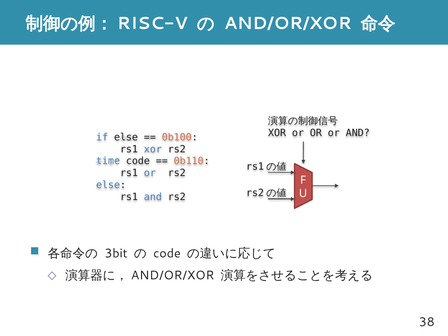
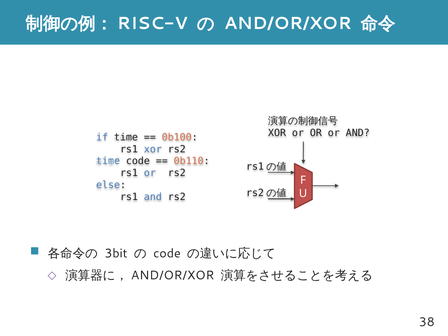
if else: else -> time
